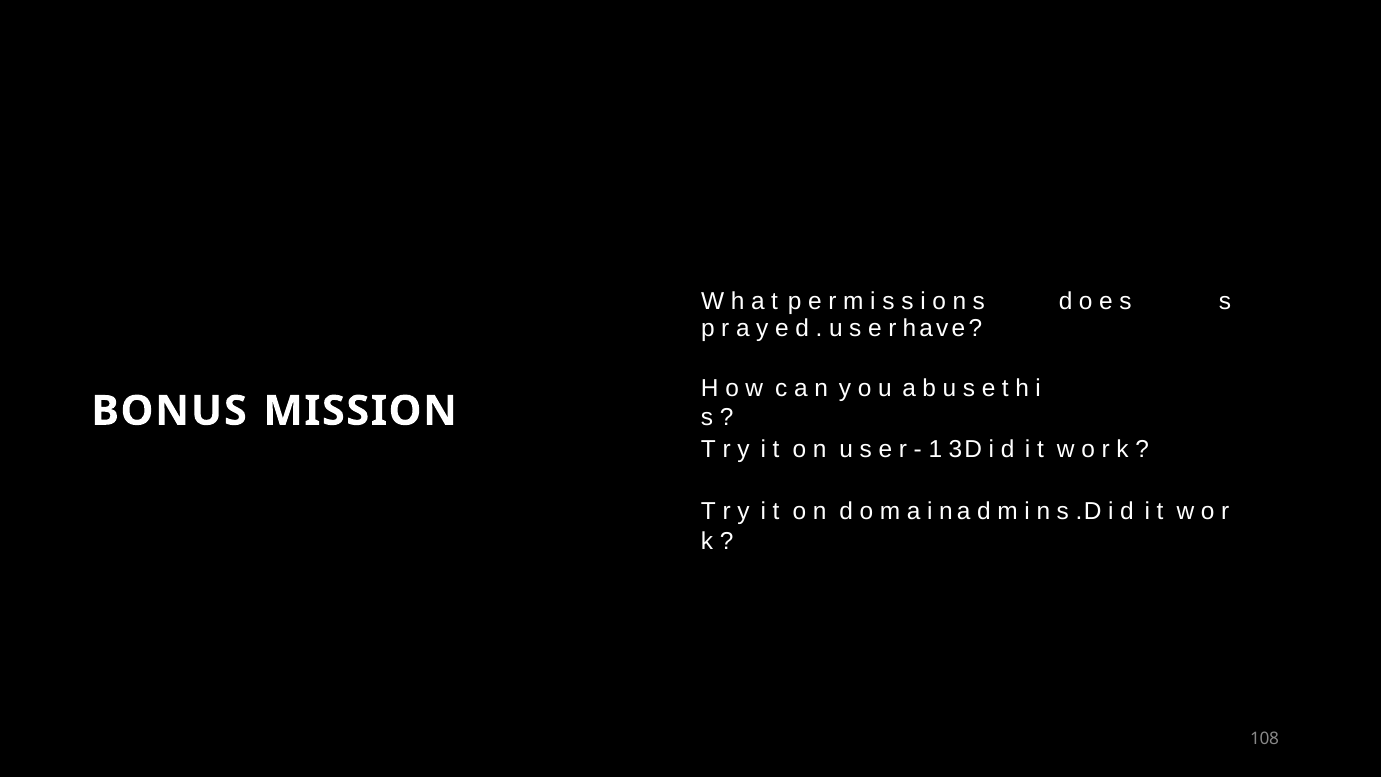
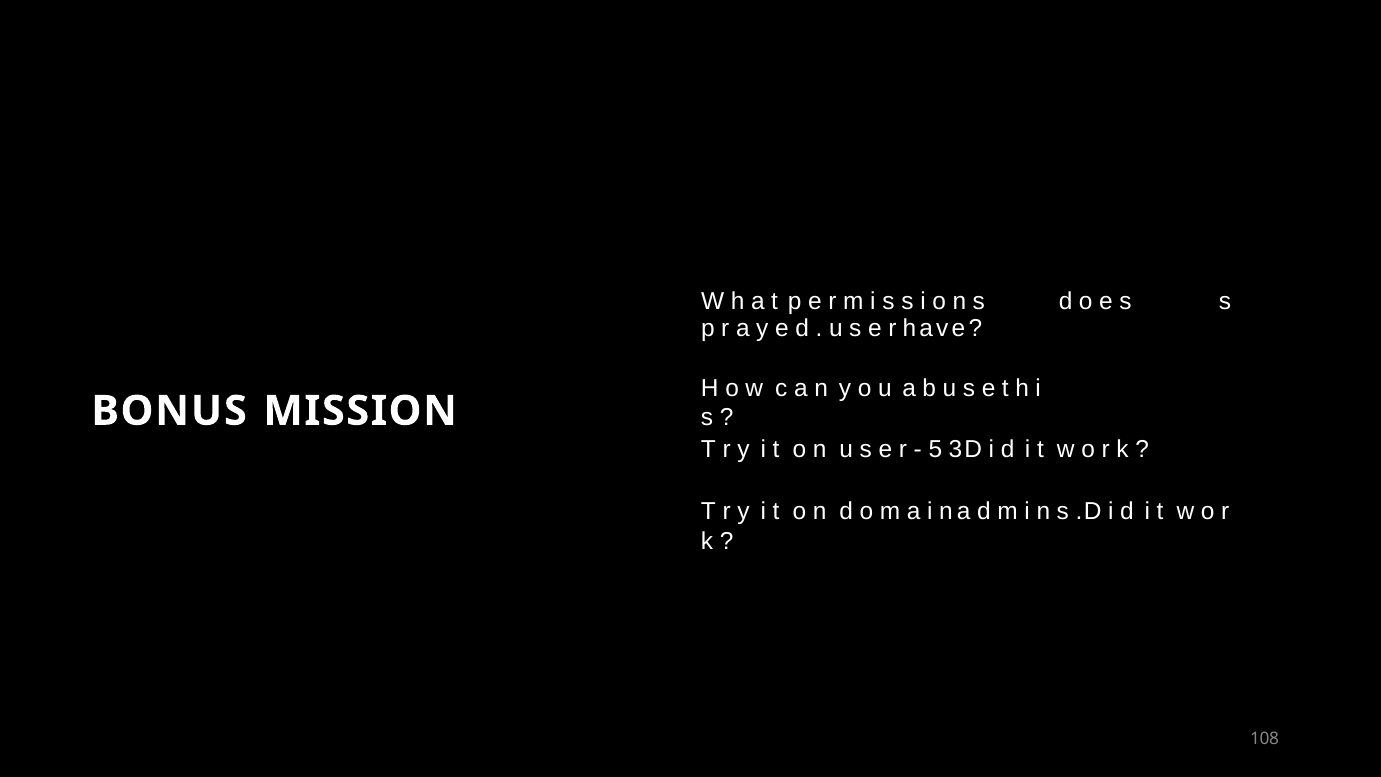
1: 1 -> 5
